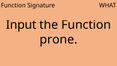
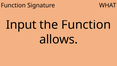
prone: prone -> allows
